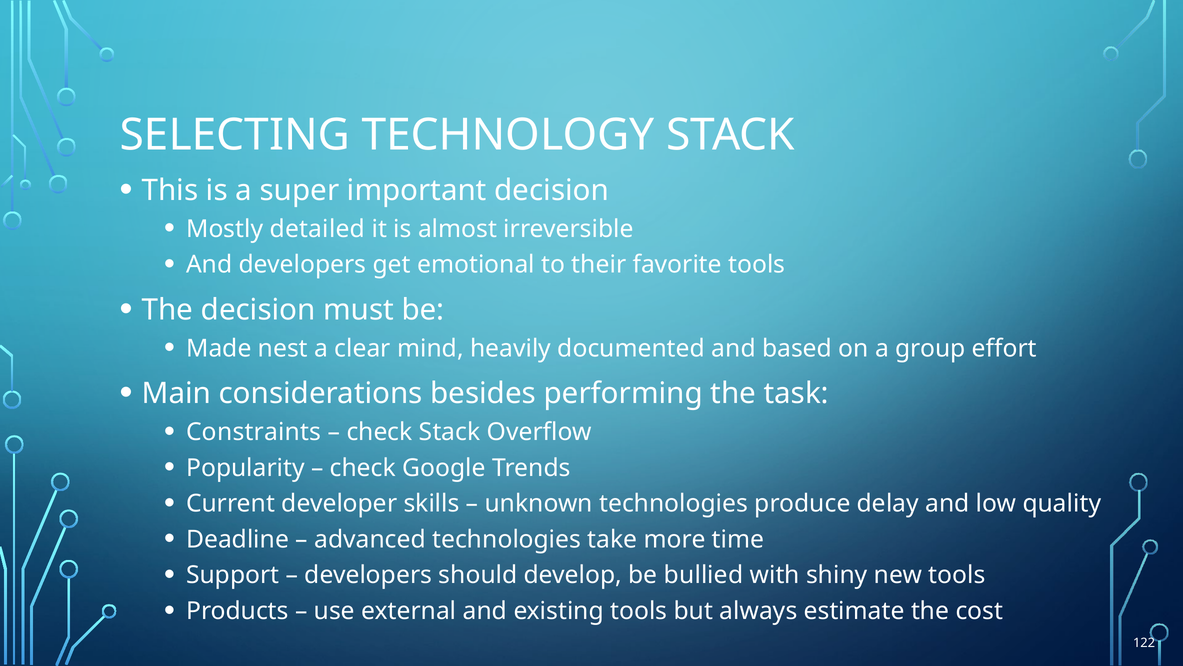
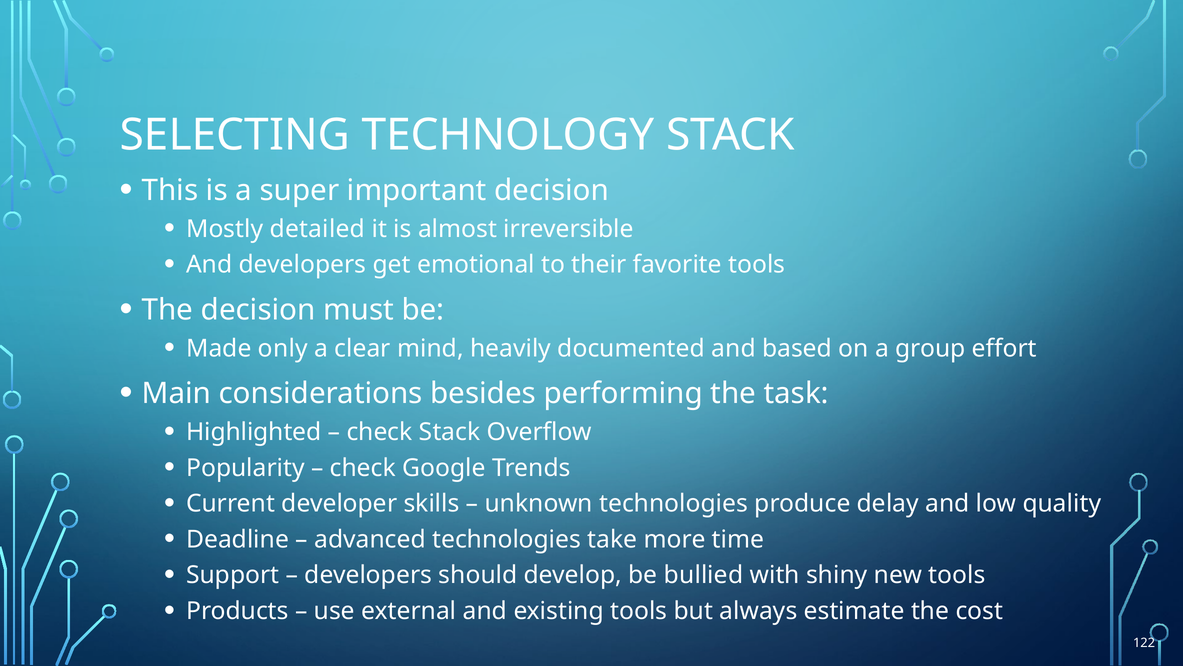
nest: nest -> only
Constraints: Constraints -> Highlighted
